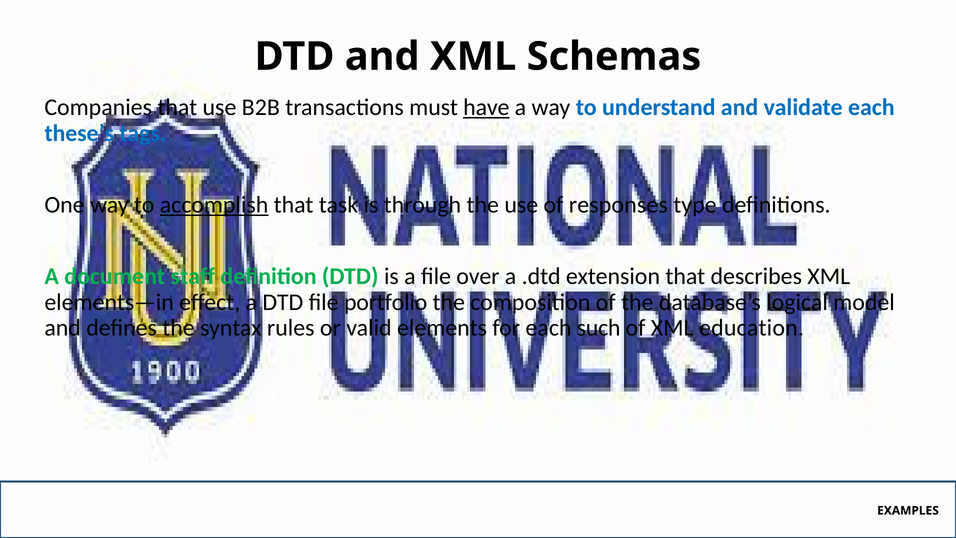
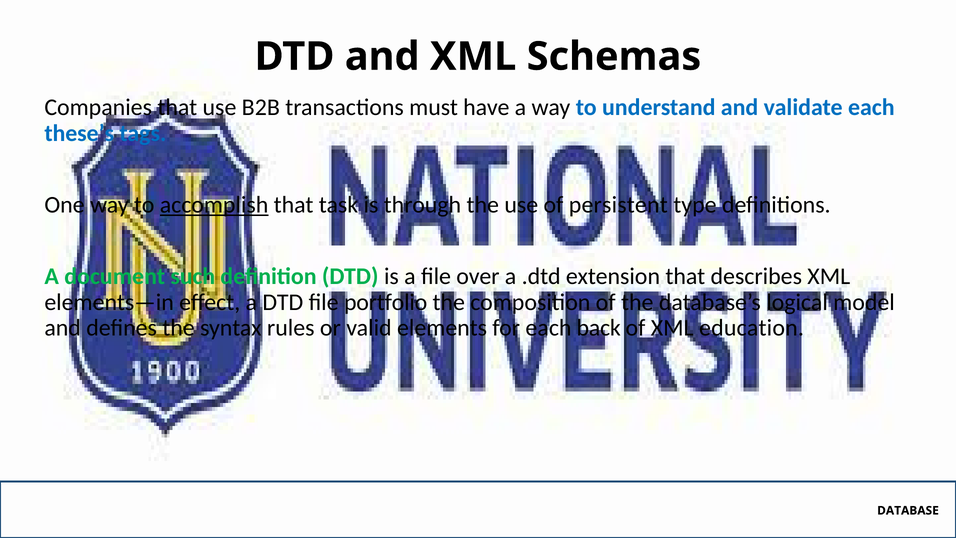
have underline: present -> none
responses: responses -> persistent
staff: staff -> such
such: such -> back
EXAMPLES: EXAMPLES -> DATABASE
